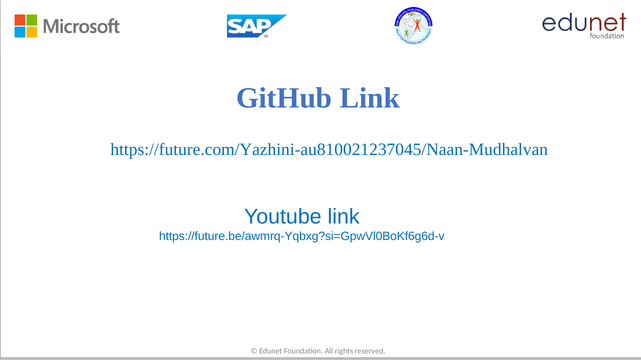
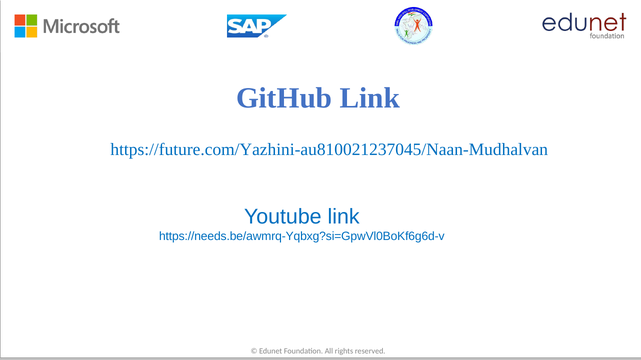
https://future.be/awmrq-Yqbxg?si=GpwVl0BoKf6g6d-v: https://future.be/awmrq-Yqbxg?si=GpwVl0BoKf6g6d-v -> https://needs.be/awmrq-Yqbxg?si=GpwVl0BoKf6g6d-v
